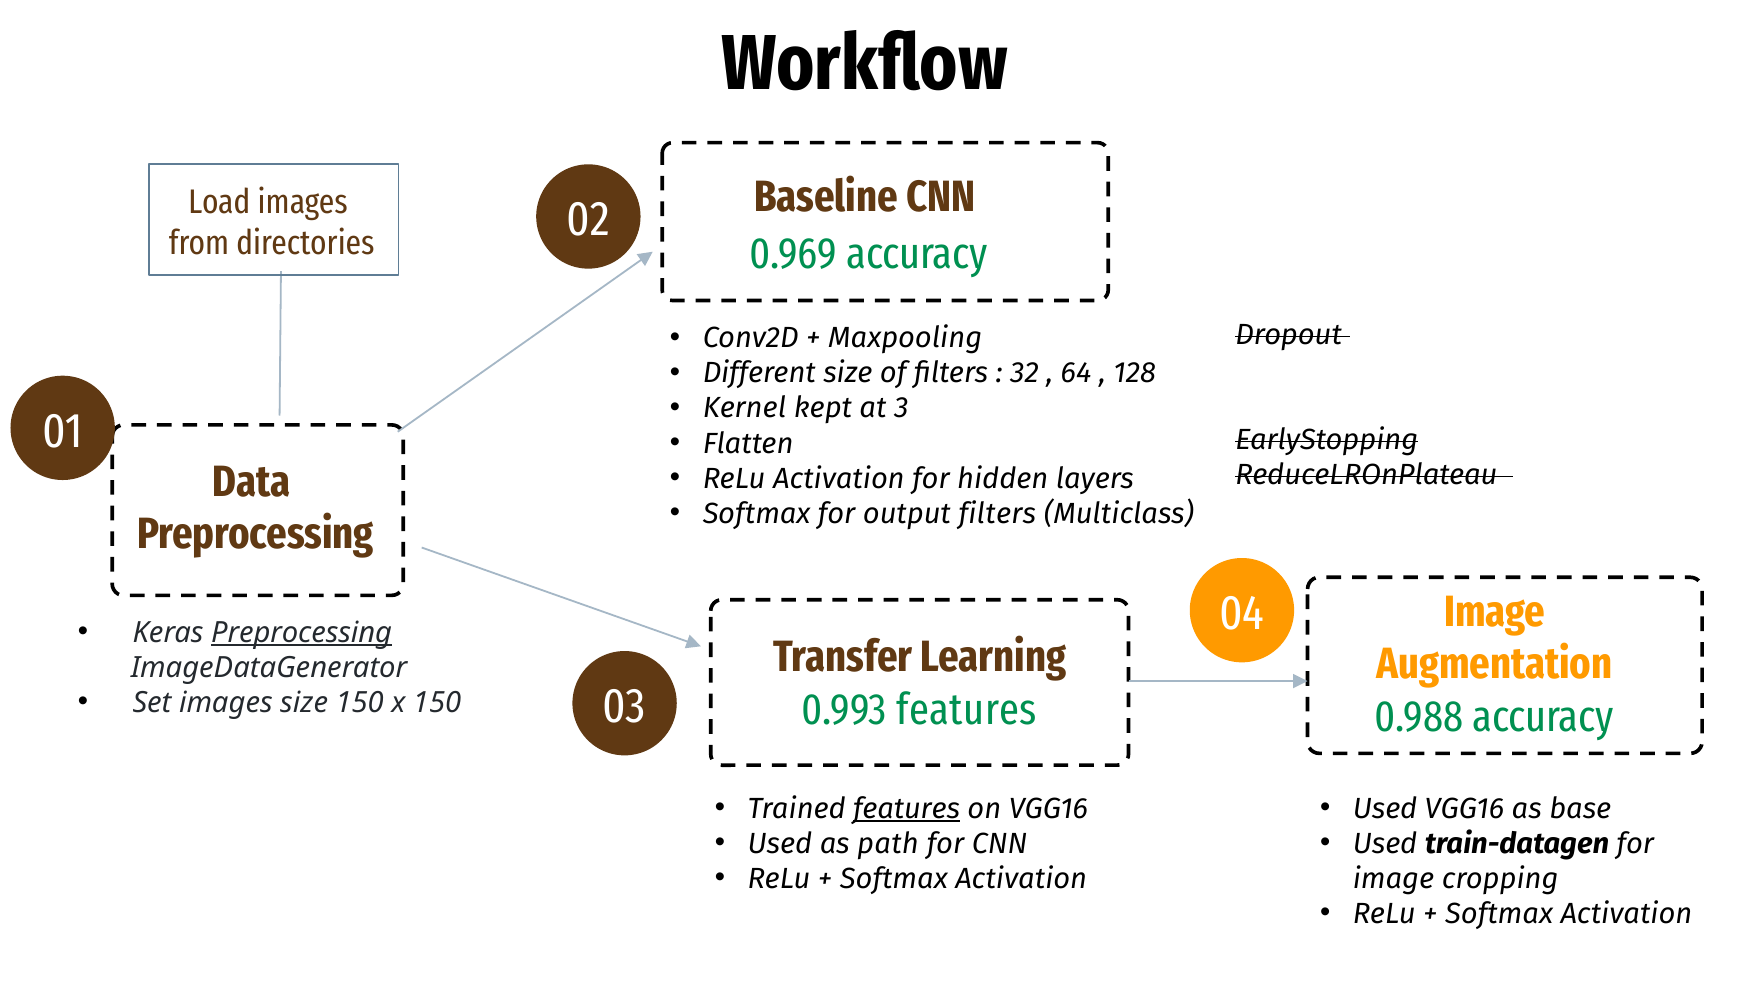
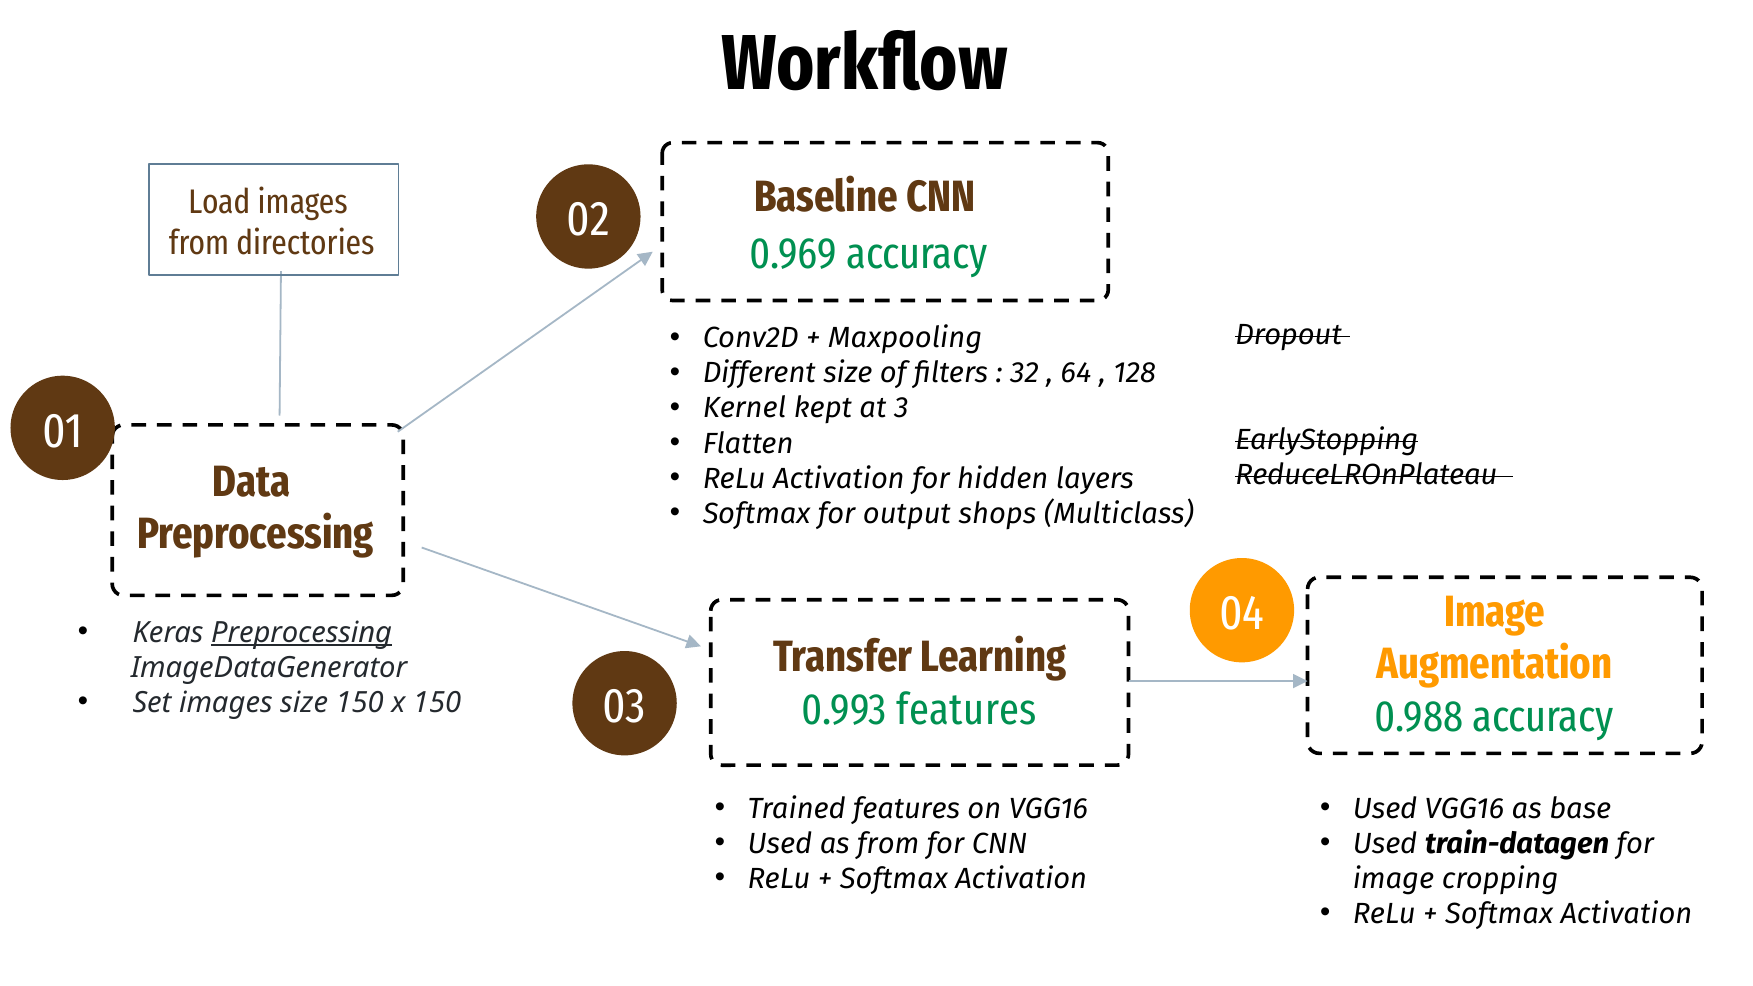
output filters: filters -> shops
features at (907, 809) underline: present -> none
as path: path -> from
